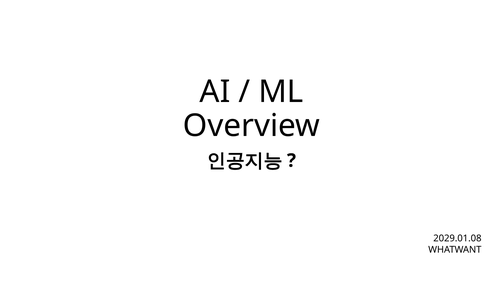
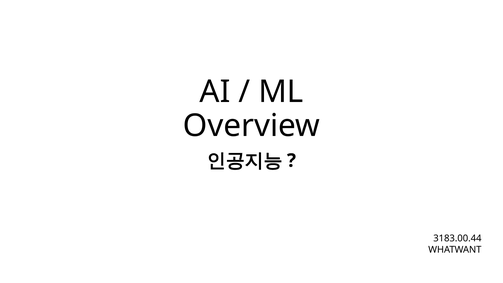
2029.01.08: 2029.01.08 -> 3183.00.44
